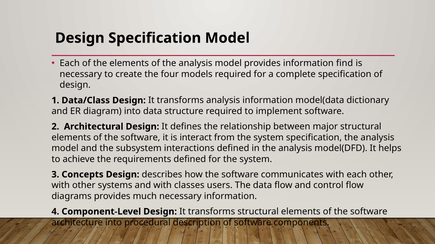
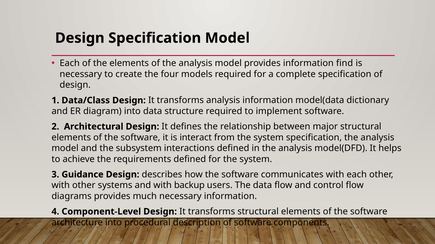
Concepts: Concepts -> Guidance
classes: classes -> backup
